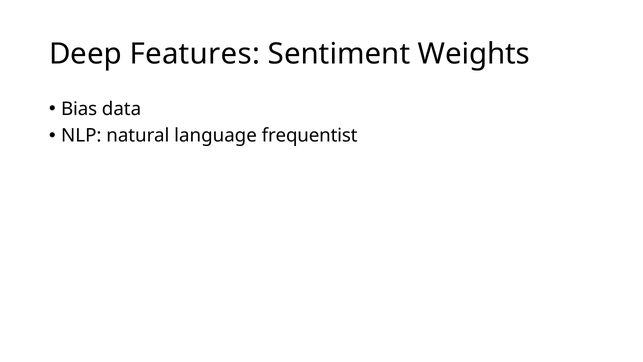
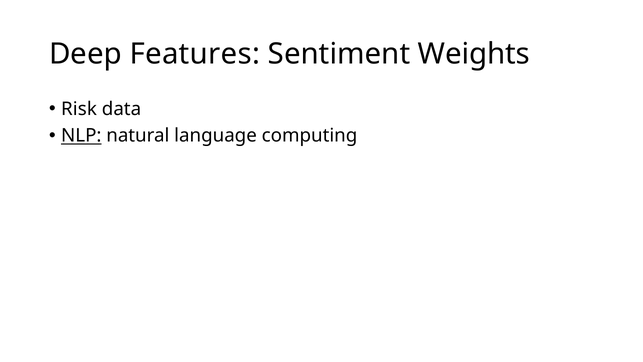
Bias: Bias -> Risk
NLP underline: none -> present
frequentist: frequentist -> computing
